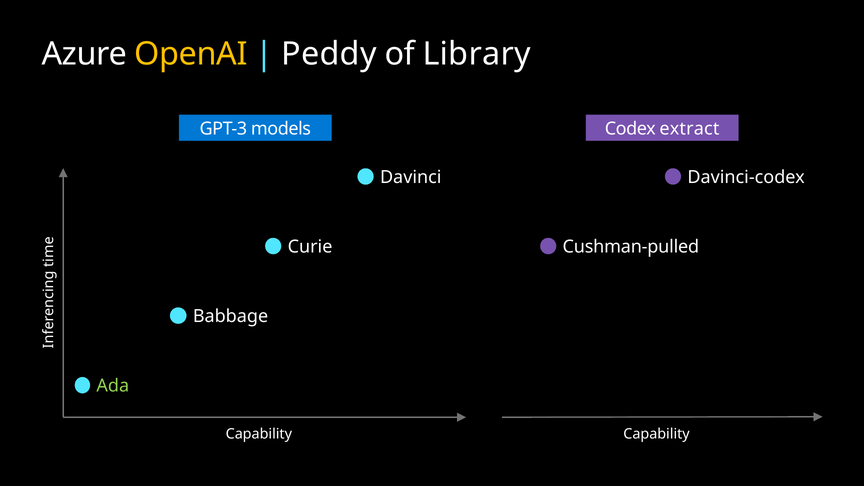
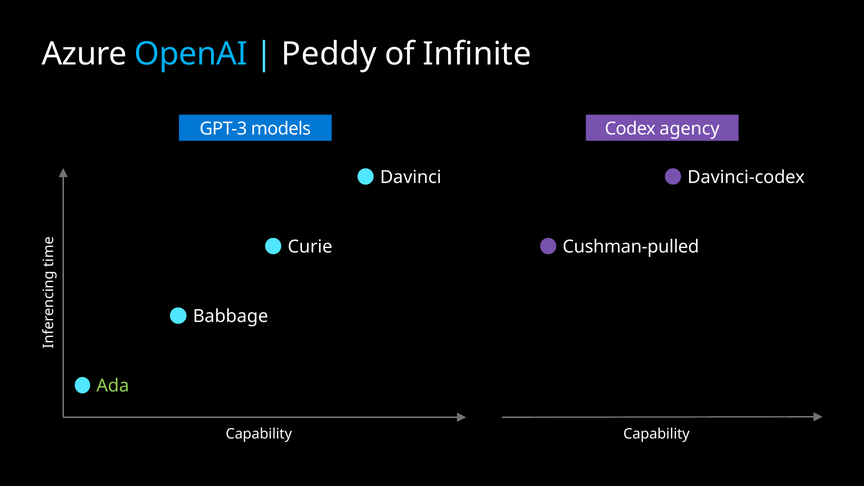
OpenAI colour: yellow -> light blue
Library: Library -> Infinite
extract: extract -> agency
